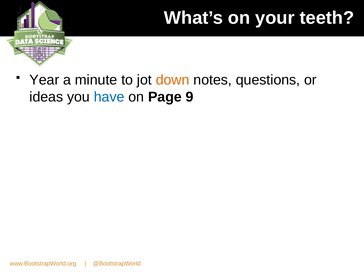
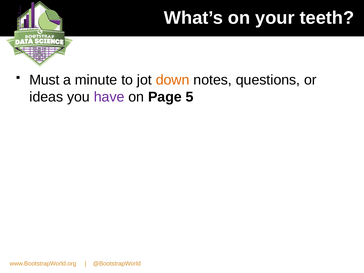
Year: Year -> Must
have colour: blue -> purple
9: 9 -> 5
